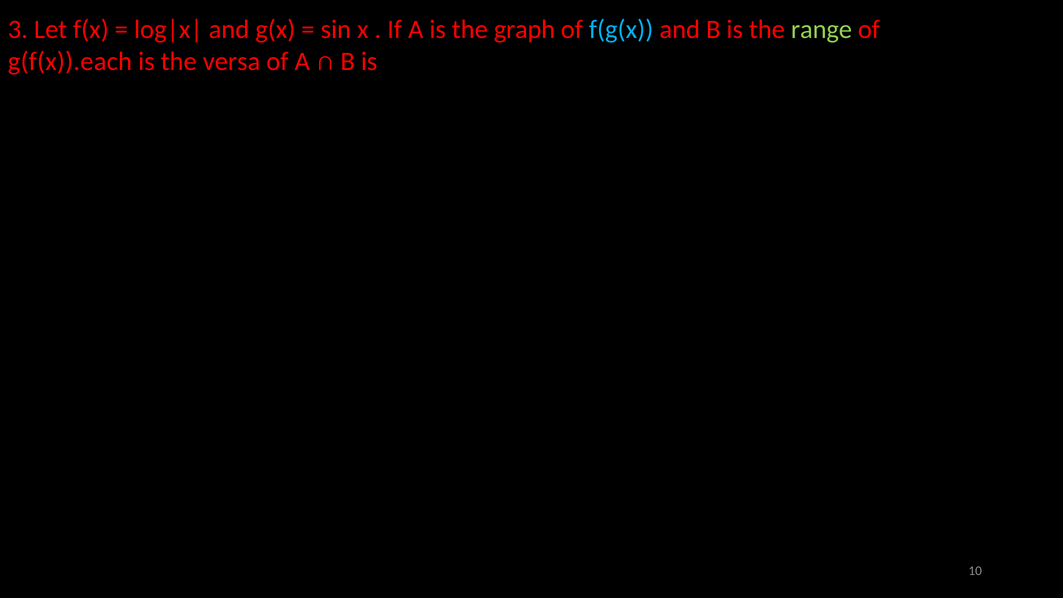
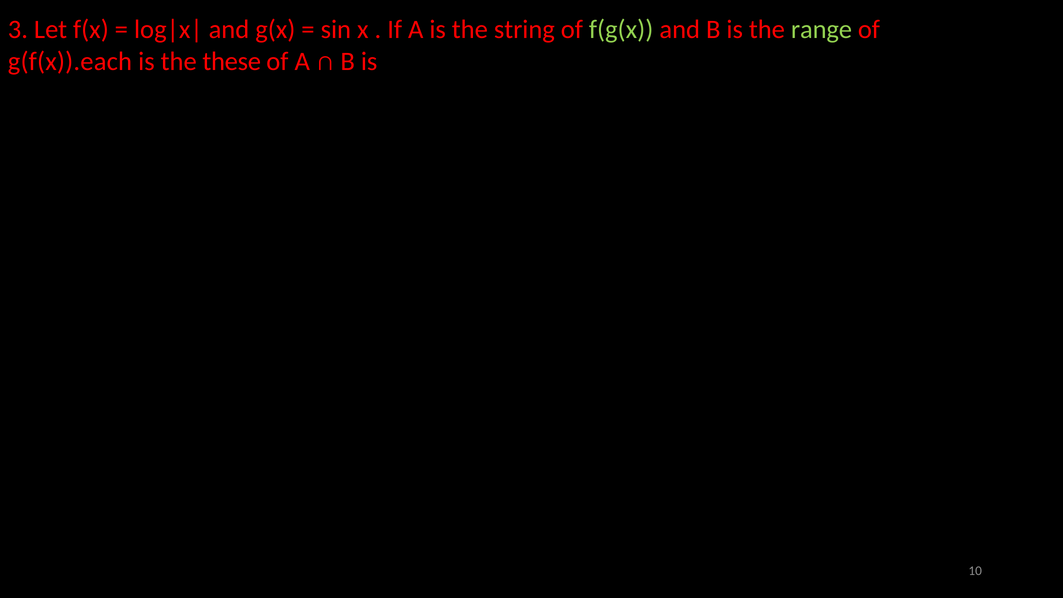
graph: graph -> string
f(g(x colour: light blue -> light green
versa: versa -> these
